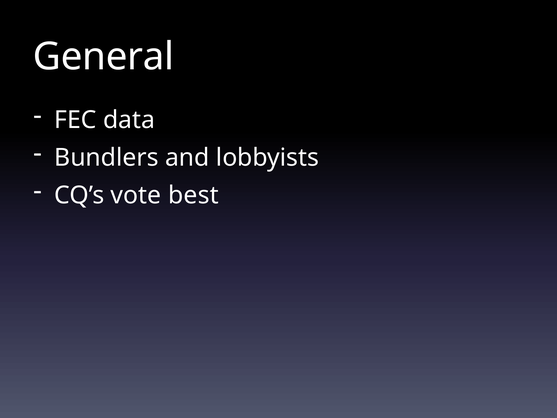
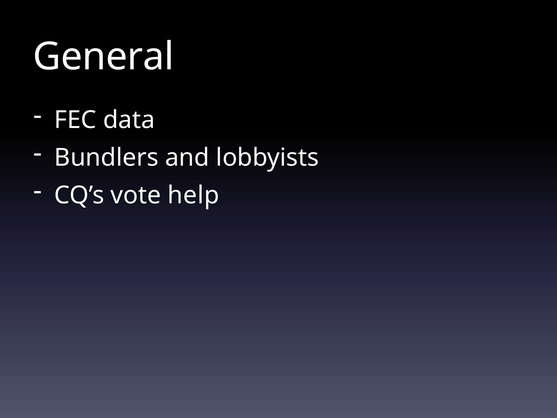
best: best -> help
